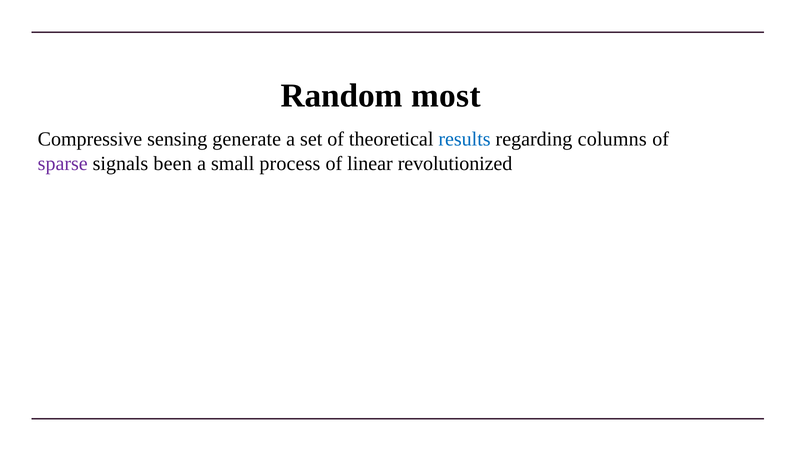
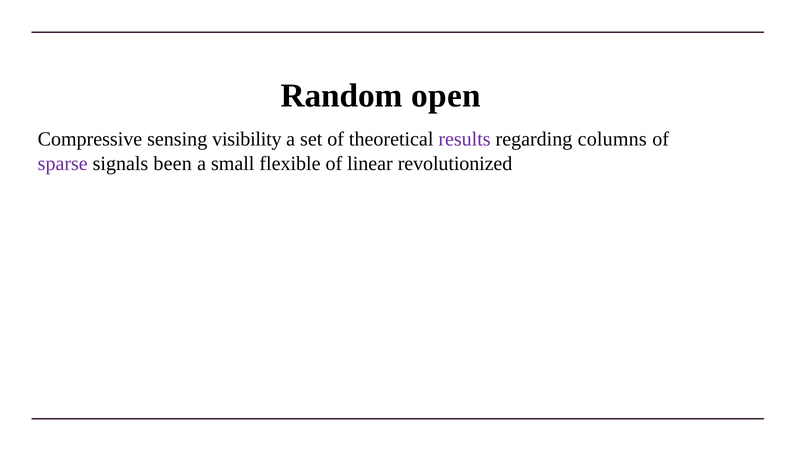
most: most -> open
generate: generate -> visibility
results colour: blue -> purple
process: process -> flexible
